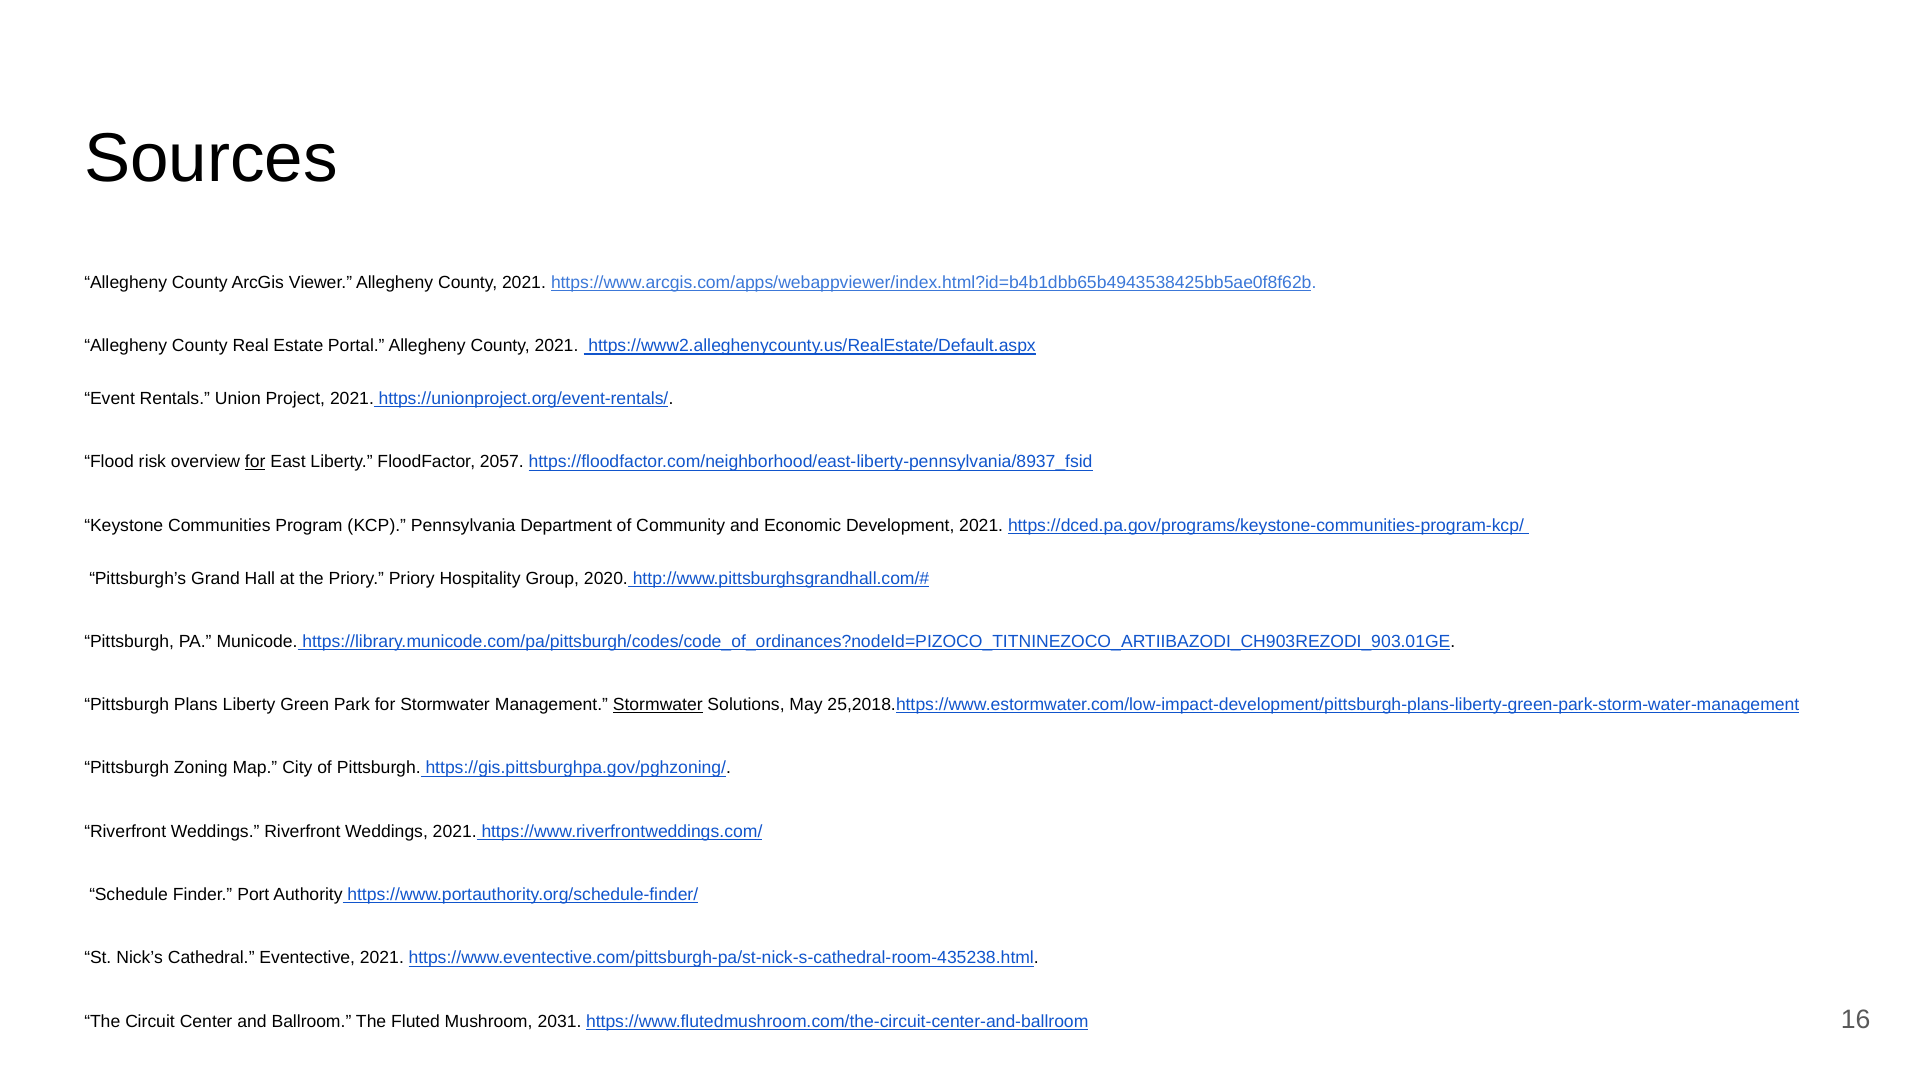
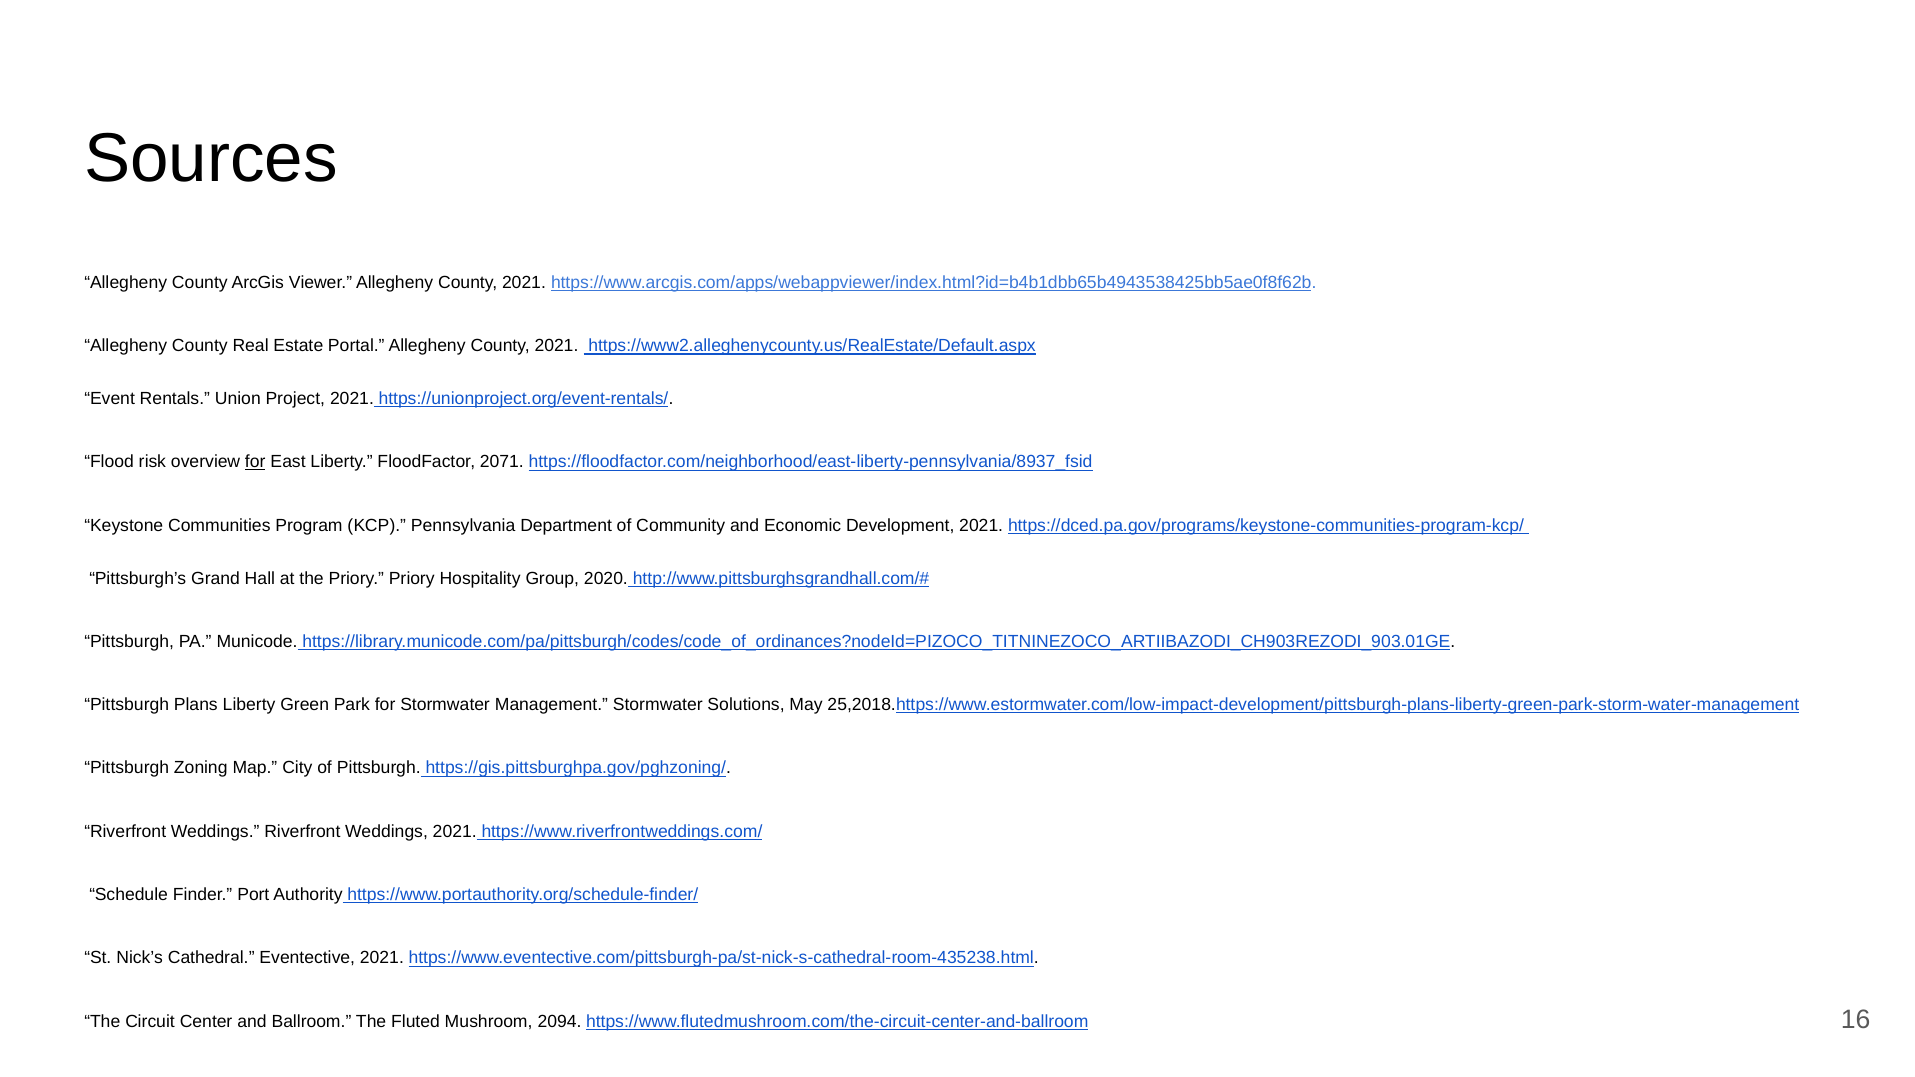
2057: 2057 -> 2071
Stormwater at (658, 705) underline: present -> none
2031: 2031 -> 2094
